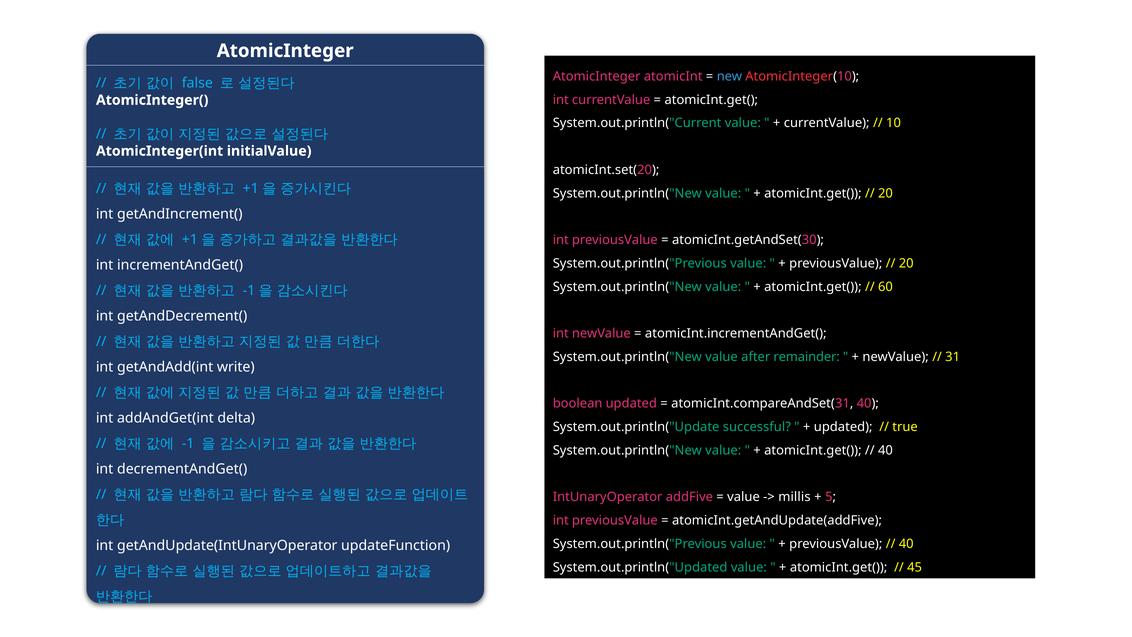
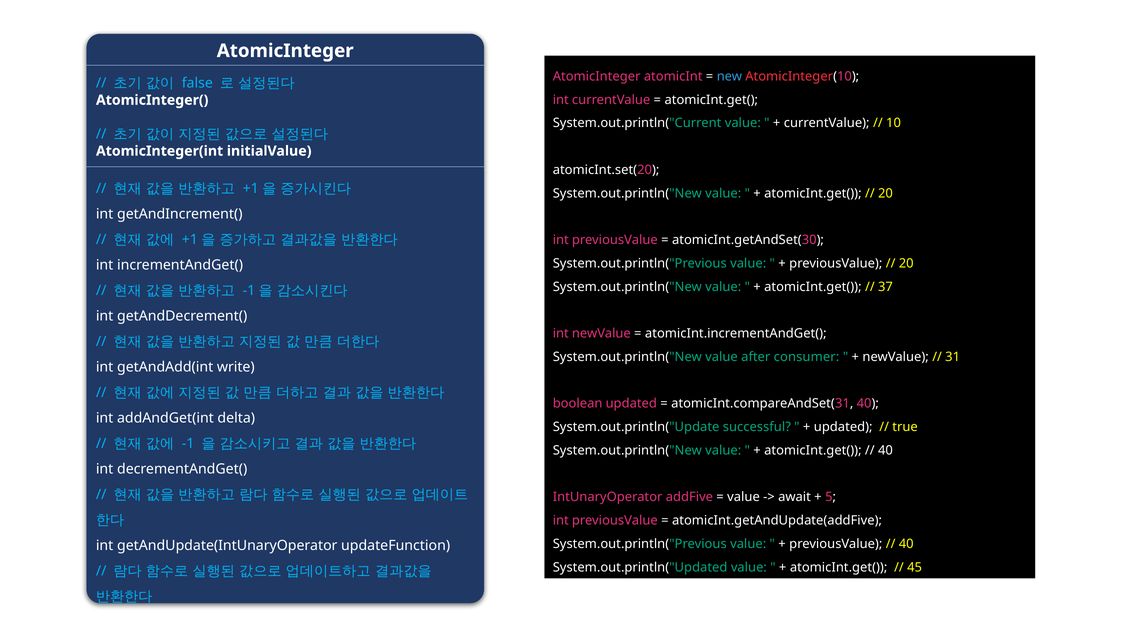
60: 60 -> 37
remainder: remainder -> consumer
millis: millis -> await
